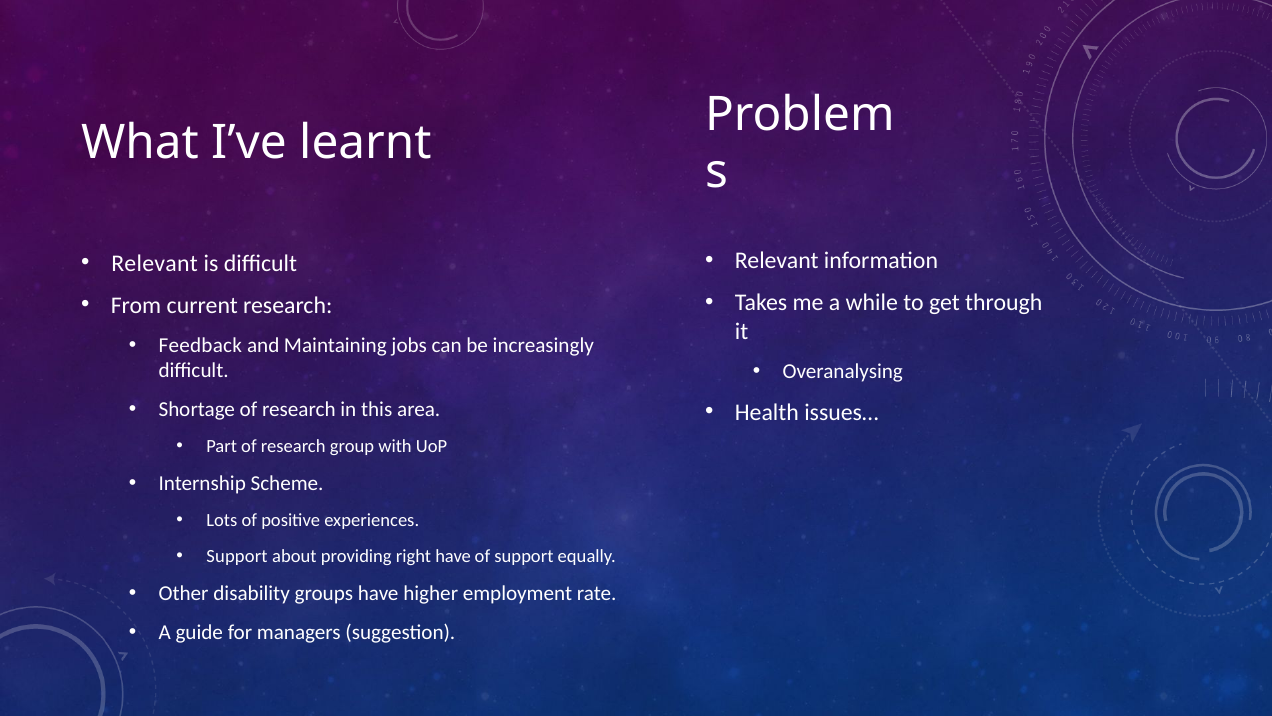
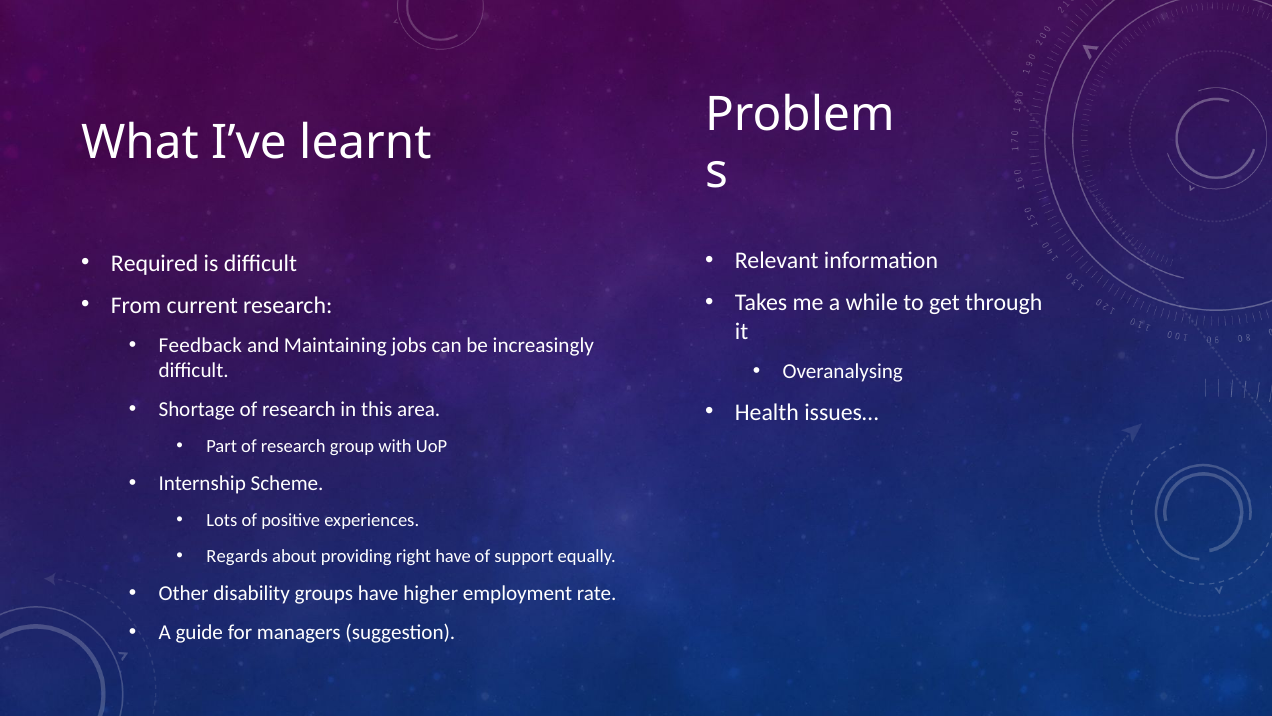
Relevant at (155, 263): Relevant -> Required
Support at (237, 556): Support -> Regards
